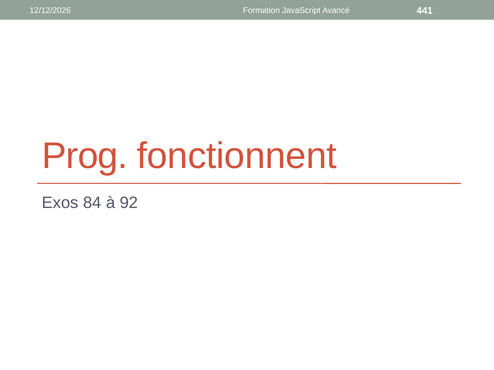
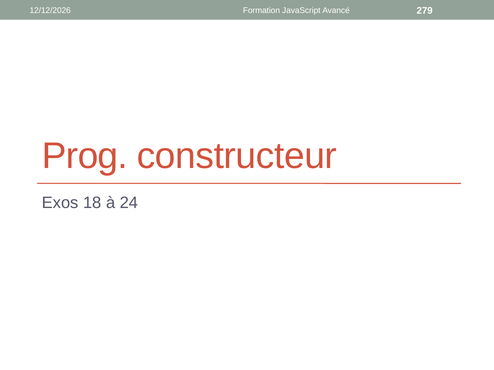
441: 441 -> 279
fonctionnent: fonctionnent -> constructeur
84: 84 -> 18
92: 92 -> 24
